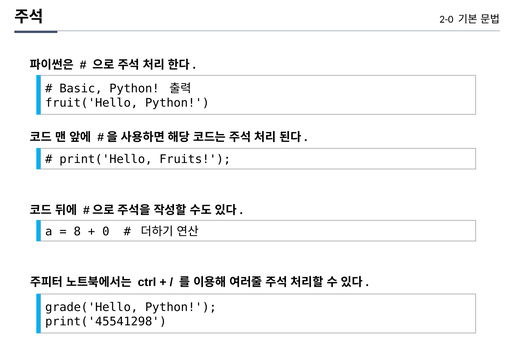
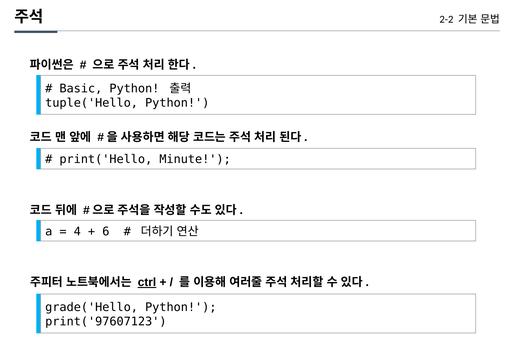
2-0: 2-0 -> 2-2
fruit('Hello: fruit('Hello -> tuple('Hello
Fruits: Fruits -> Minute
8: 8 -> 4
0: 0 -> 6
ctrl underline: none -> present
print('45541298: print('45541298 -> print('97607123
